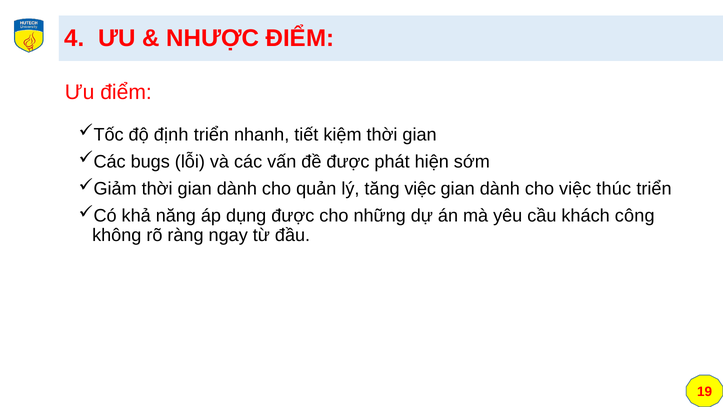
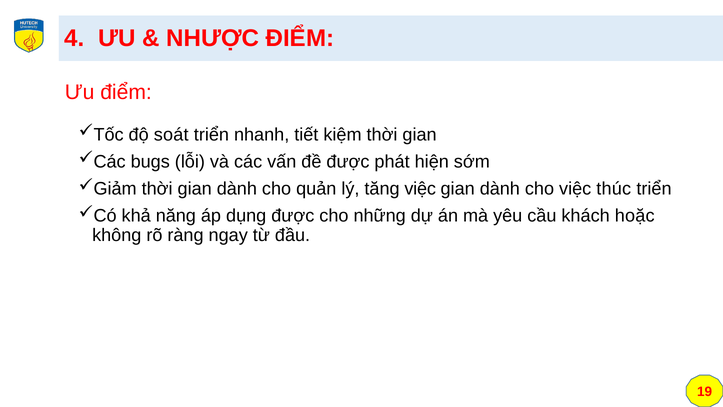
định: định -> soát
công: công -> hoặc
